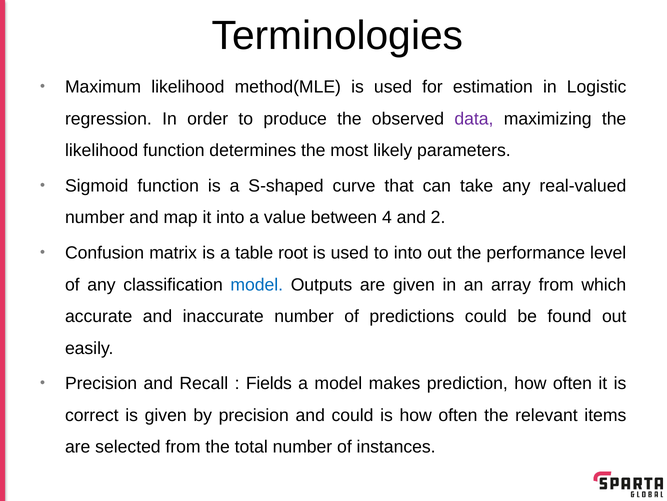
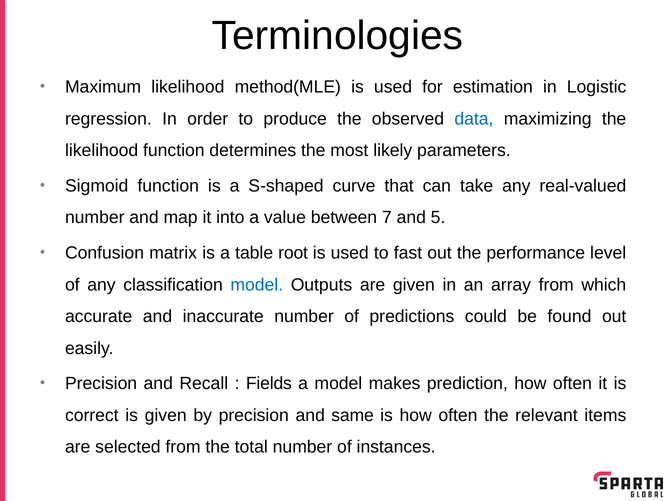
data colour: purple -> blue
4: 4 -> 7
2: 2 -> 5
to into: into -> fast
and could: could -> same
